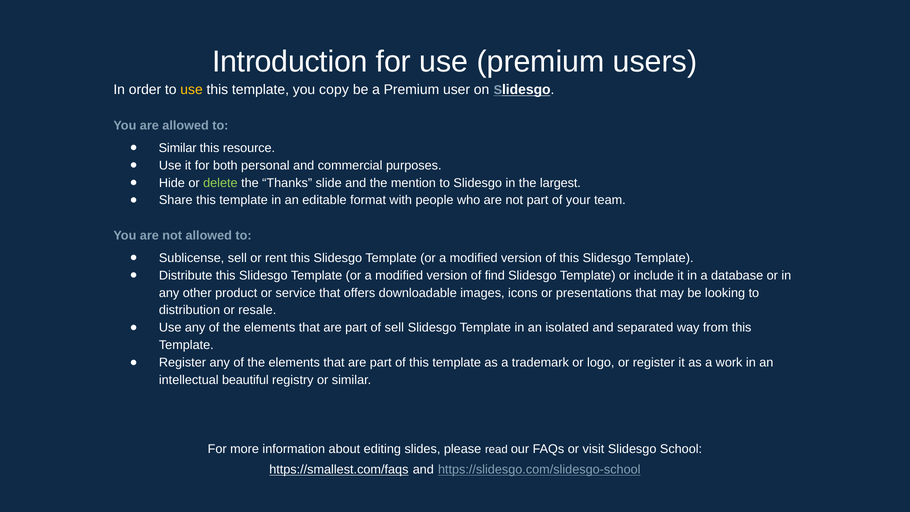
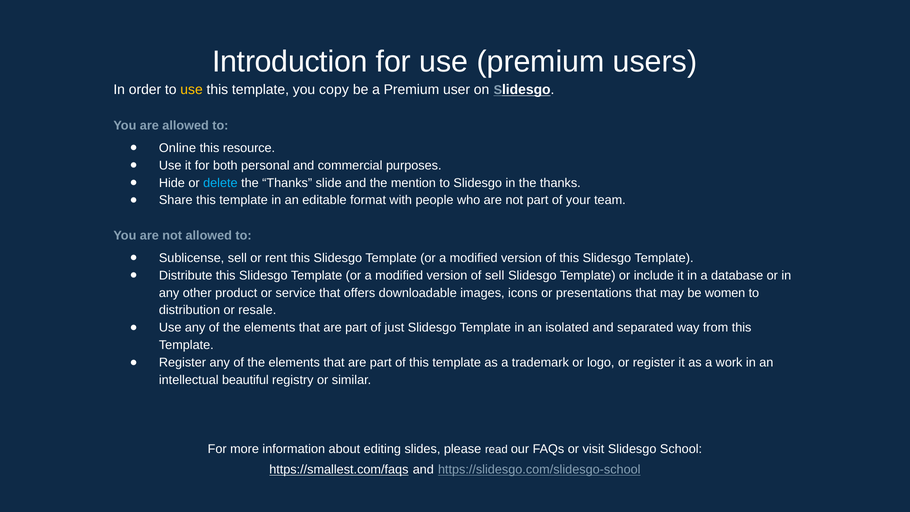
Similar at (178, 148): Similar -> Online
delete colour: light green -> light blue
in the largest: largest -> thanks
of find: find -> sell
looking: looking -> women
of sell: sell -> just
